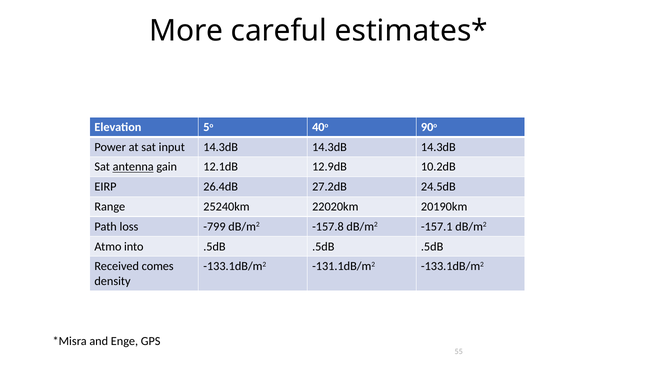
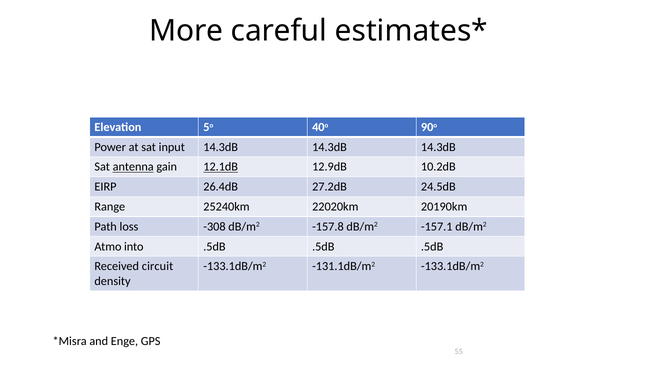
12.1dB underline: none -> present
-799: -799 -> -308
comes: comes -> circuit
